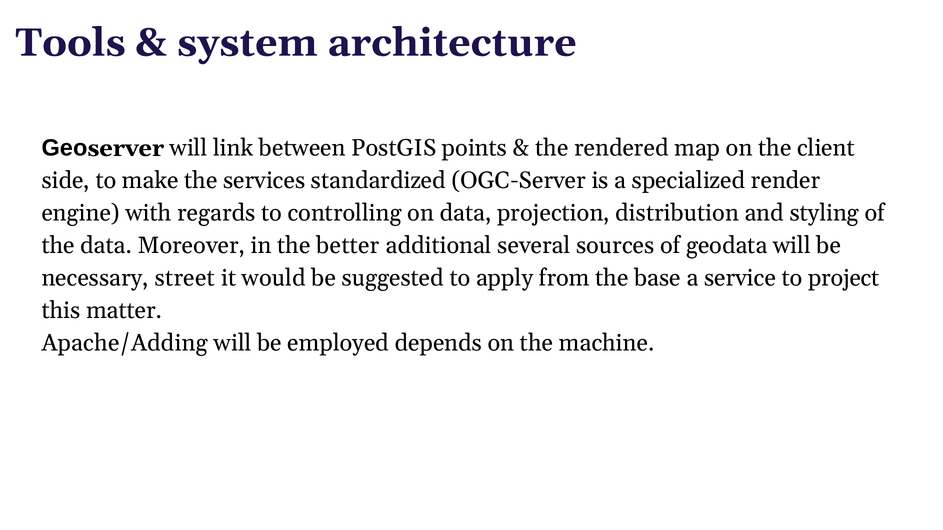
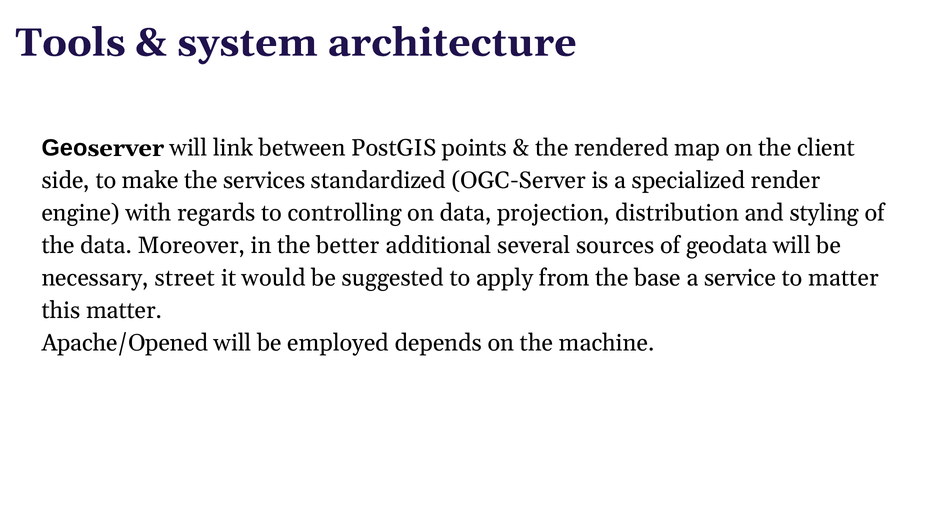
to project: project -> matter
Apache/Adding: Apache/Adding -> Apache/Opened
